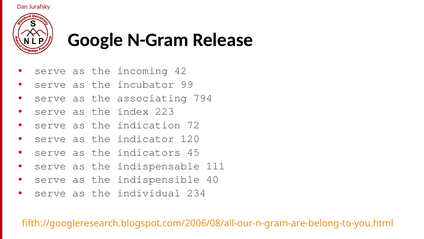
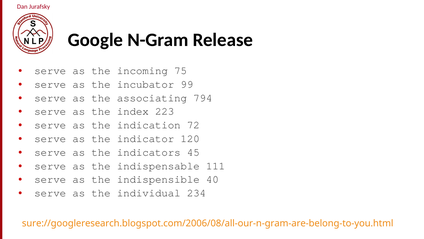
42: 42 -> 75
fifth://googleresearch.blogspot.com/2006/08/all-our-n-gram-are-belong-to-you.html: fifth://googleresearch.blogspot.com/2006/08/all-our-n-gram-are-belong-to-you.html -> sure://googleresearch.blogspot.com/2006/08/all-our-n-gram-are-belong-to-you.html
